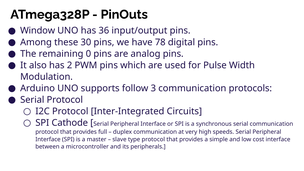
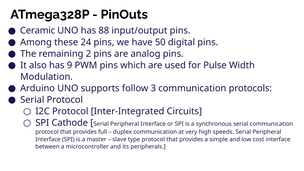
Window: Window -> Ceramic
36: 36 -> 88
30: 30 -> 24
78: 78 -> 50
0: 0 -> 2
2: 2 -> 9
